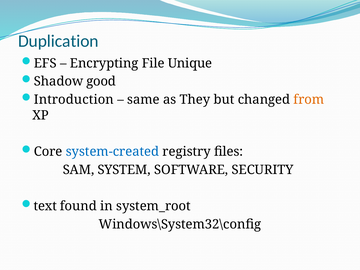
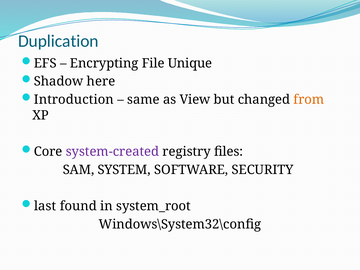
good: good -> here
They: They -> View
system-created colour: blue -> purple
text: text -> last
